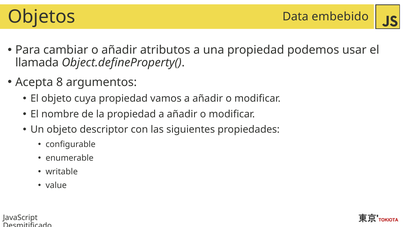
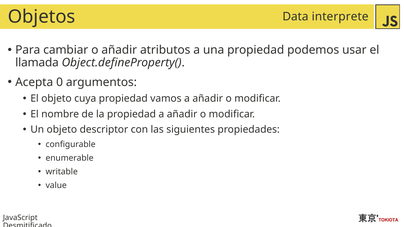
embebido: embebido -> interprete
8: 8 -> 0
